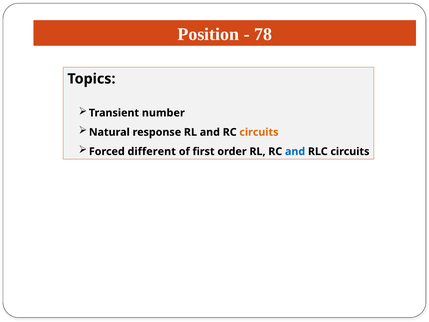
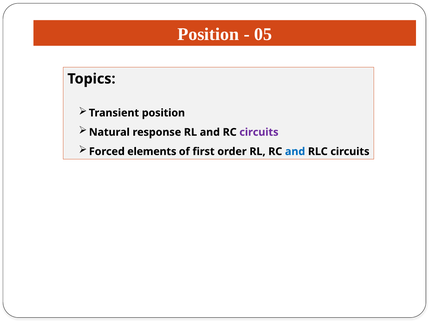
78: 78 -> 05
Transient number: number -> position
circuits at (259, 132) colour: orange -> purple
different: different -> elements
